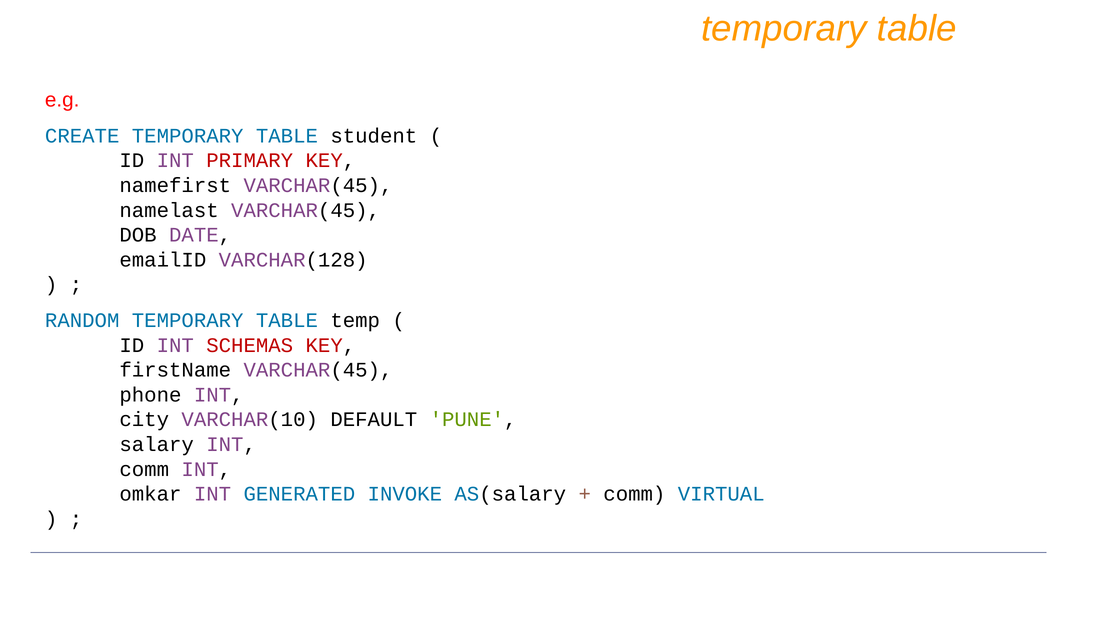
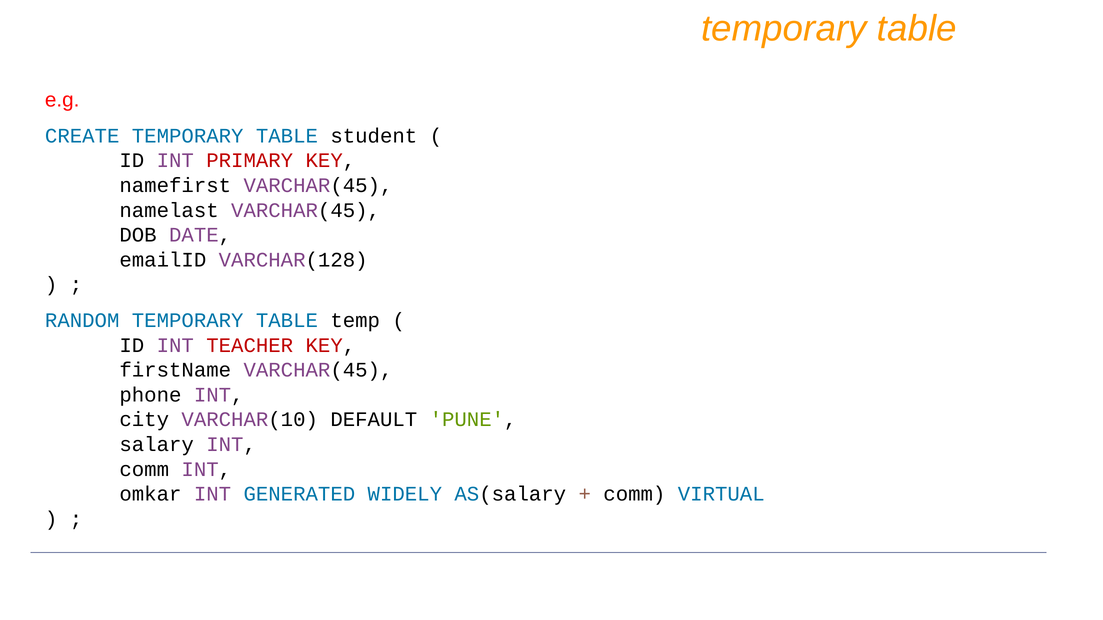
SCHEMAS: SCHEMAS -> TEACHER
INVOKE: INVOKE -> WIDELY
